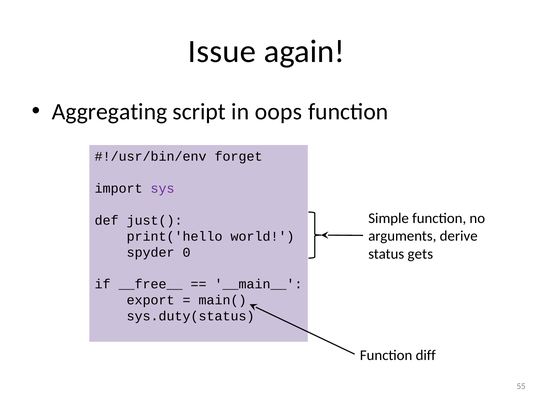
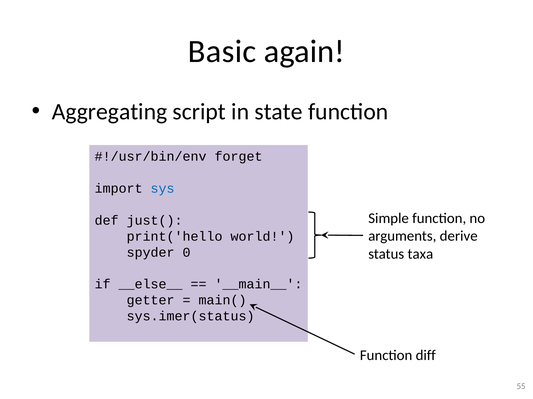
Issue: Issue -> Basic
oops: oops -> state
sys colour: purple -> blue
gets: gets -> taxa
__free__: __free__ -> __else__
export: export -> getter
sys.duty(status: sys.duty(status -> sys.imer(status
